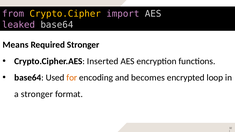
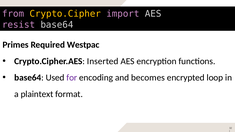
leaked: leaked -> resist
Means: Means -> Primes
Required Stronger: Stronger -> Westpac
for colour: orange -> purple
a stronger: stronger -> plaintext
